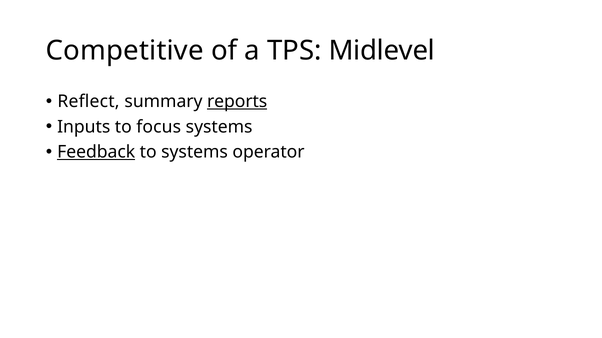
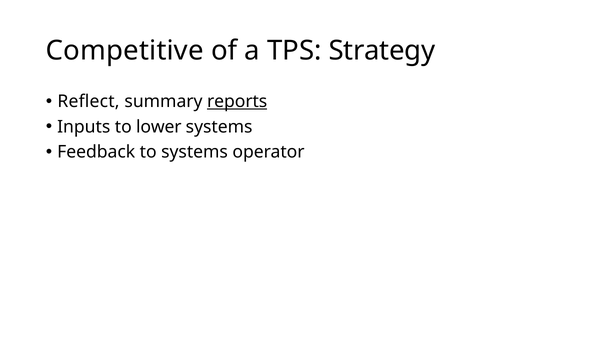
Midlevel: Midlevel -> Strategy
focus: focus -> lower
Feedback underline: present -> none
